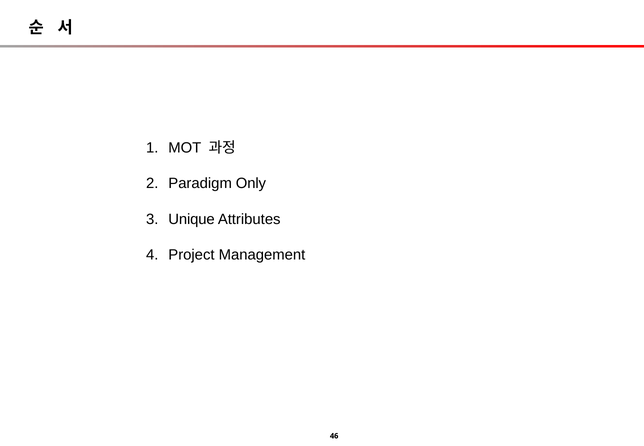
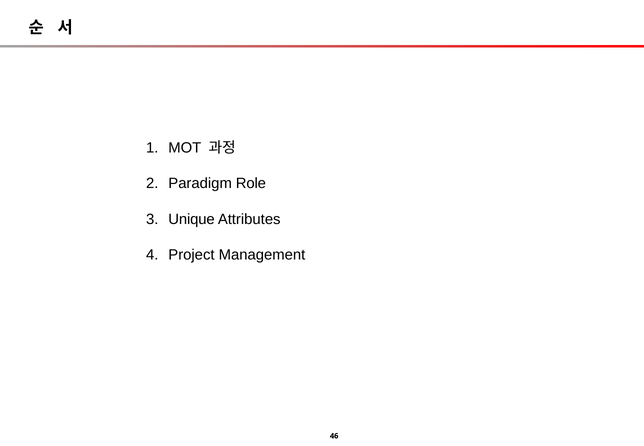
Only: Only -> Role
